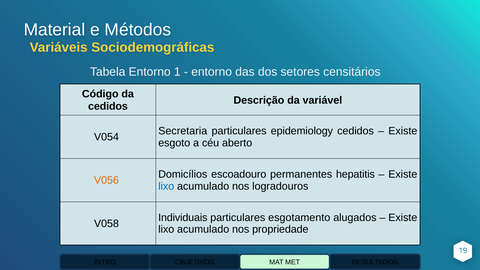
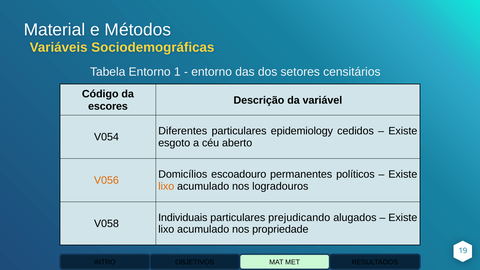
cedidos at (108, 106): cedidos -> escores
Secretaria: Secretaria -> Diferentes
hepatitis: hepatitis -> políticos
lixo at (166, 186) colour: blue -> orange
esgotamento: esgotamento -> prejudicando
